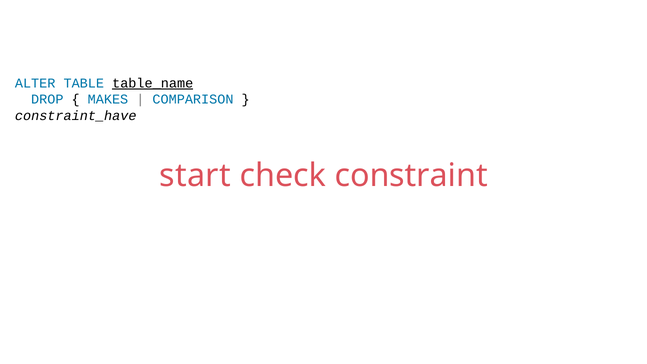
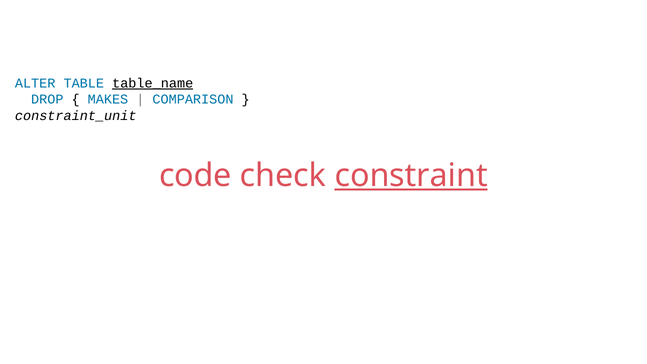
constraint_have: constraint_have -> constraint_unit
start: start -> code
constraint underline: none -> present
